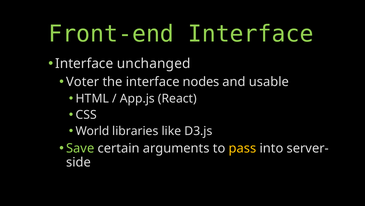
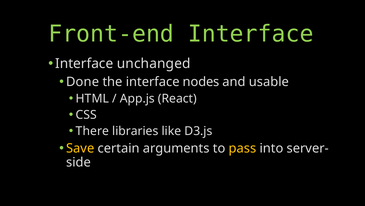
Voter: Voter -> Done
World: World -> There
Save colour: light green -> yellow
